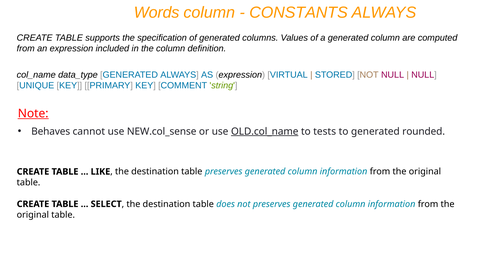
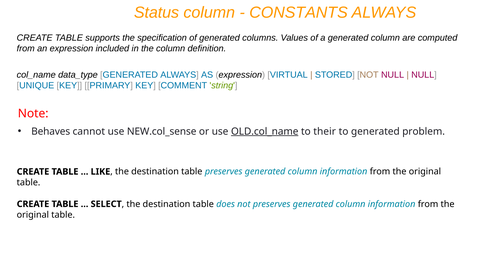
Words: Words -> Status
Note underline: present -> none
tests: tests -> their
rounded: rounded -> problem
